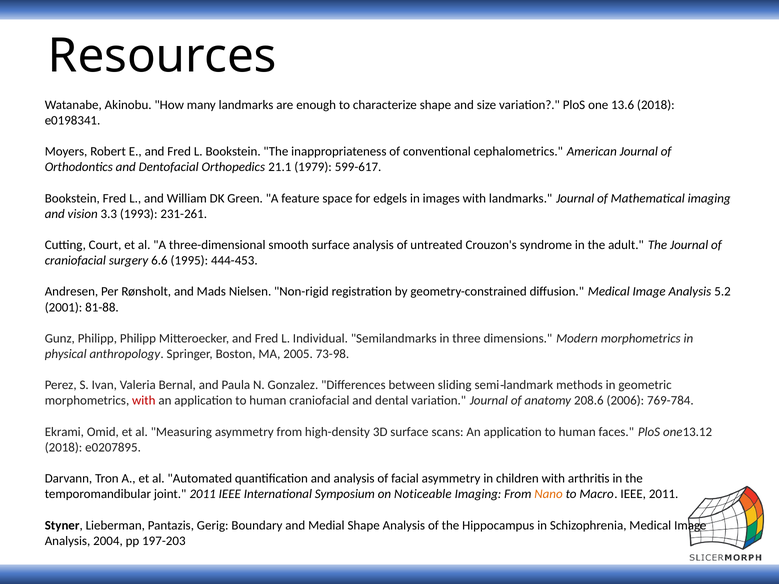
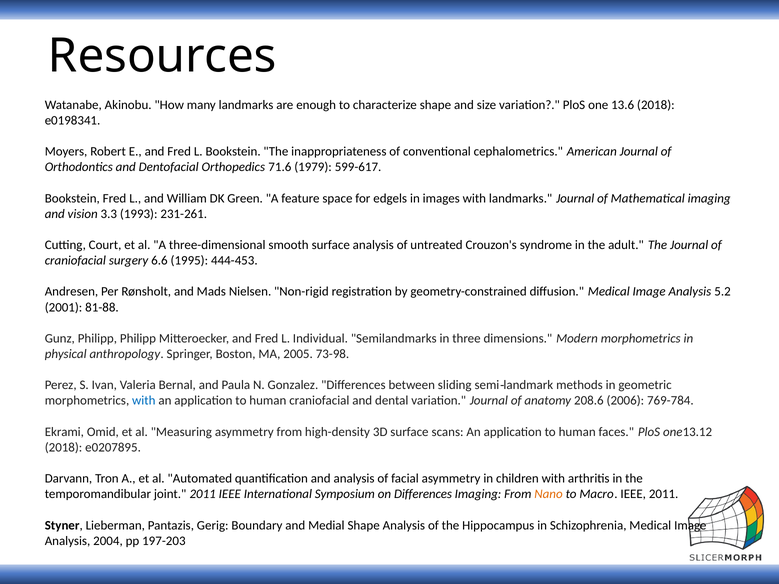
21.1: 21.1 -> 71.6
with at (144, 401) colour: red -> blue
on Noticeable: Noticeable -> Differences
